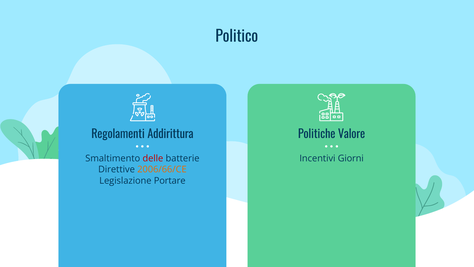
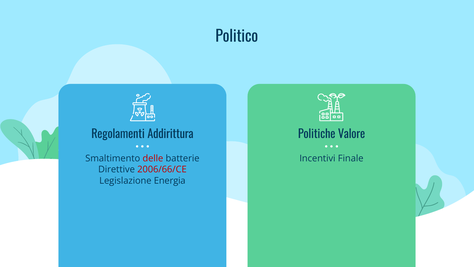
Giorni: Giorni -> Finale
2006/66/CE colour: orange -> red
Portare: Portare -> Energia
